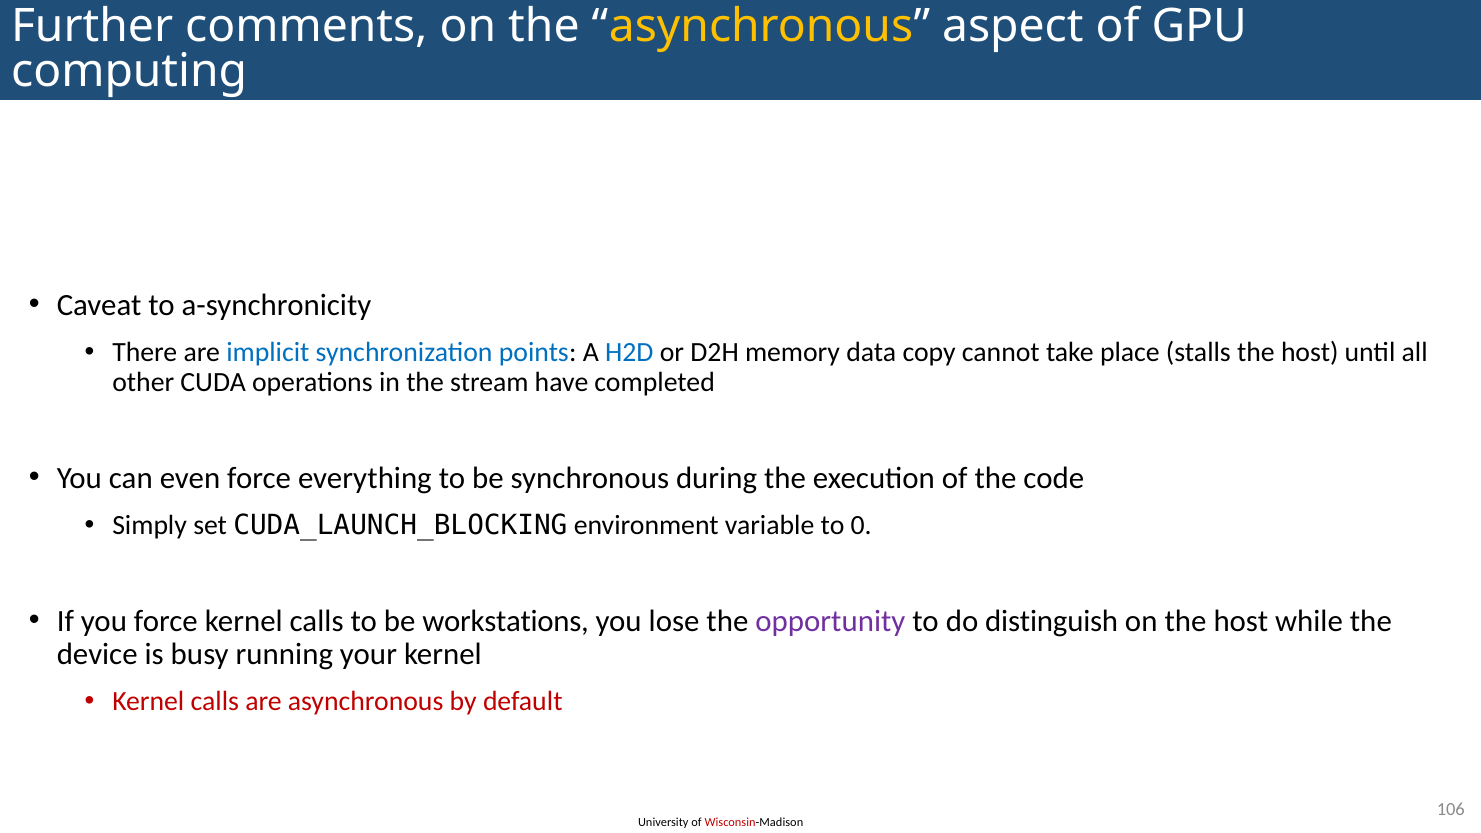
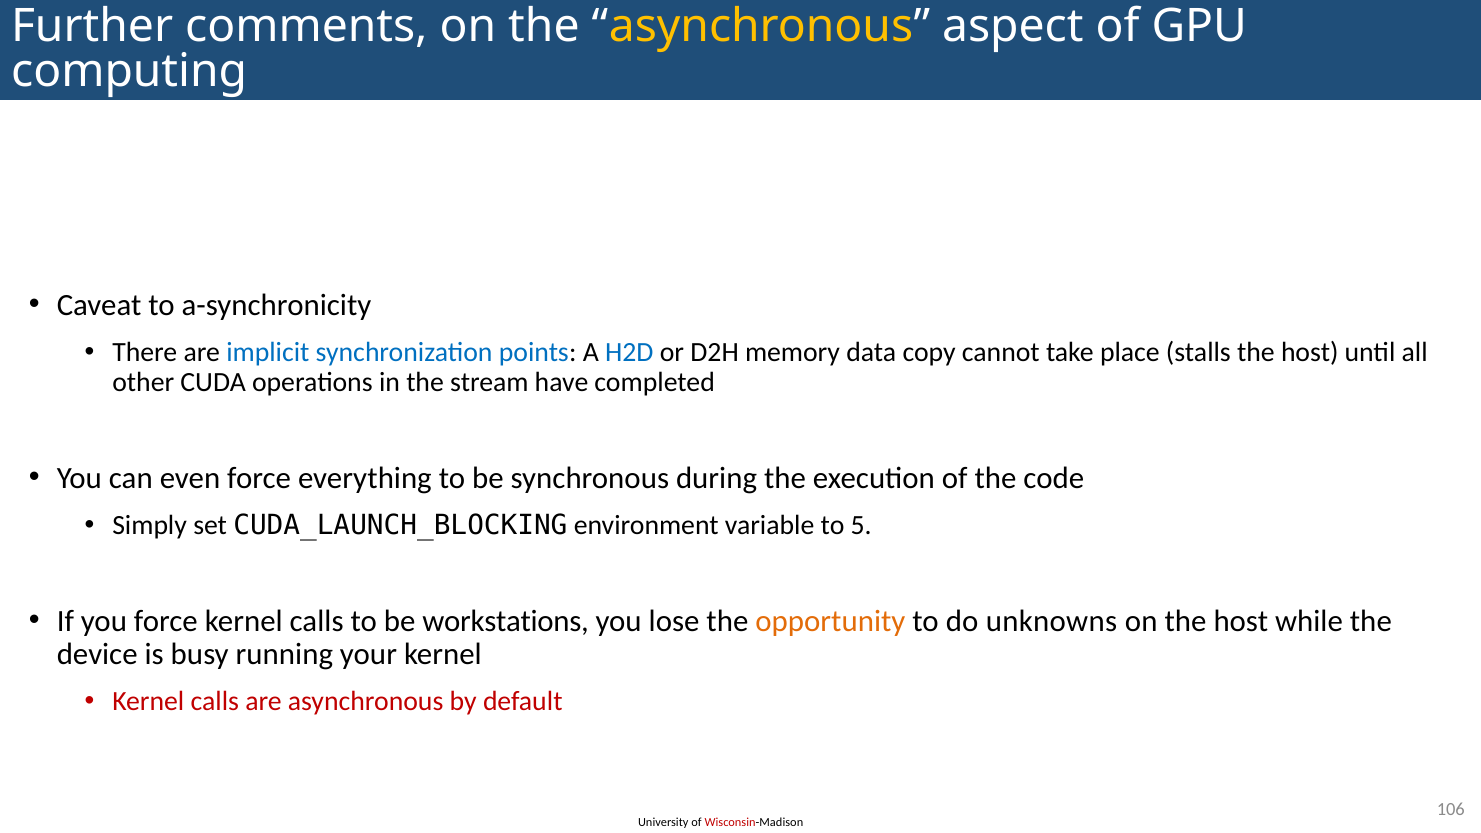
0: 0 -> 5
opportunity colour: purple -> orange
distinguish: distinguish -> unknowns
